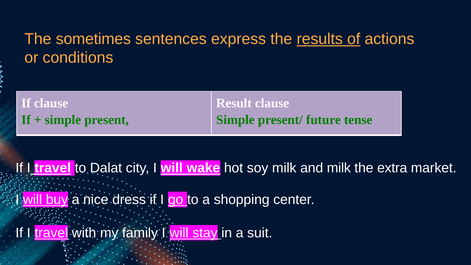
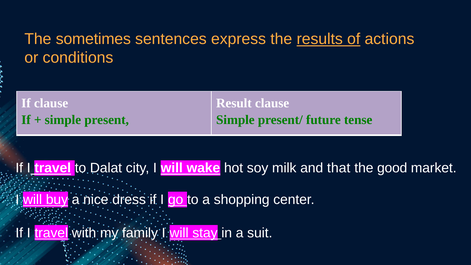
and milk: milk -> that
extra: extra -> good
